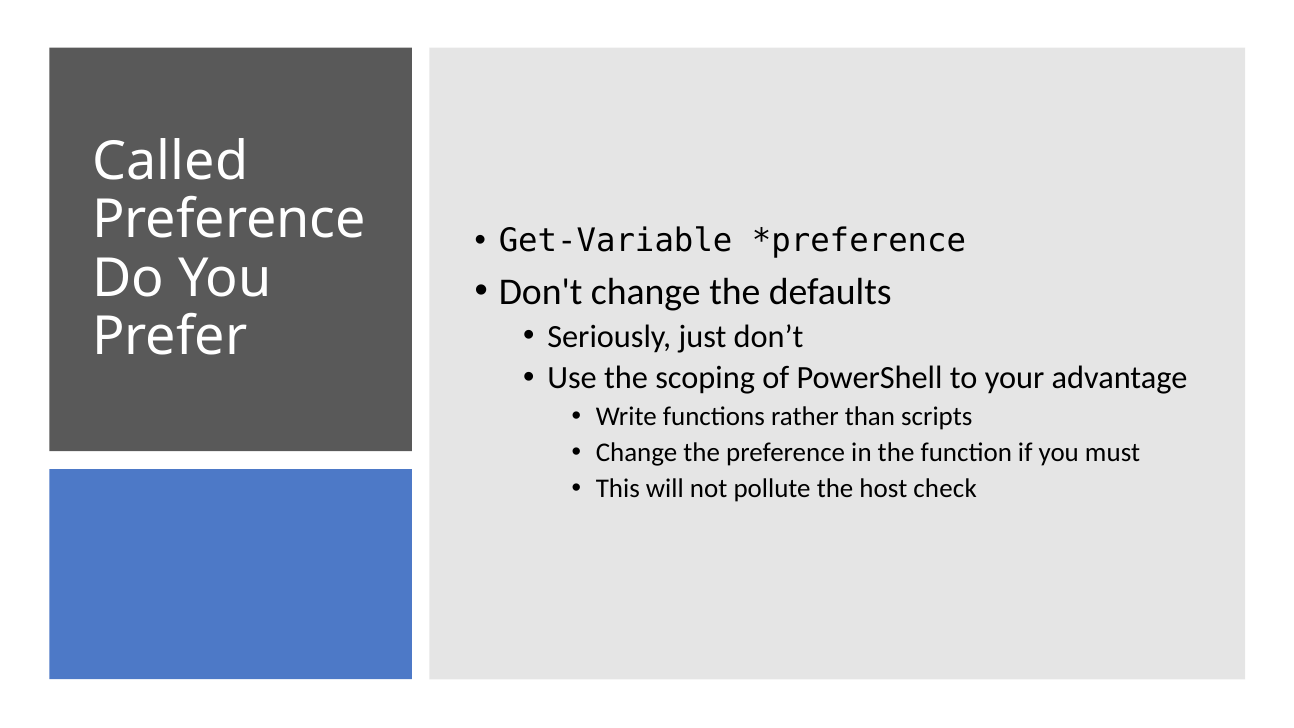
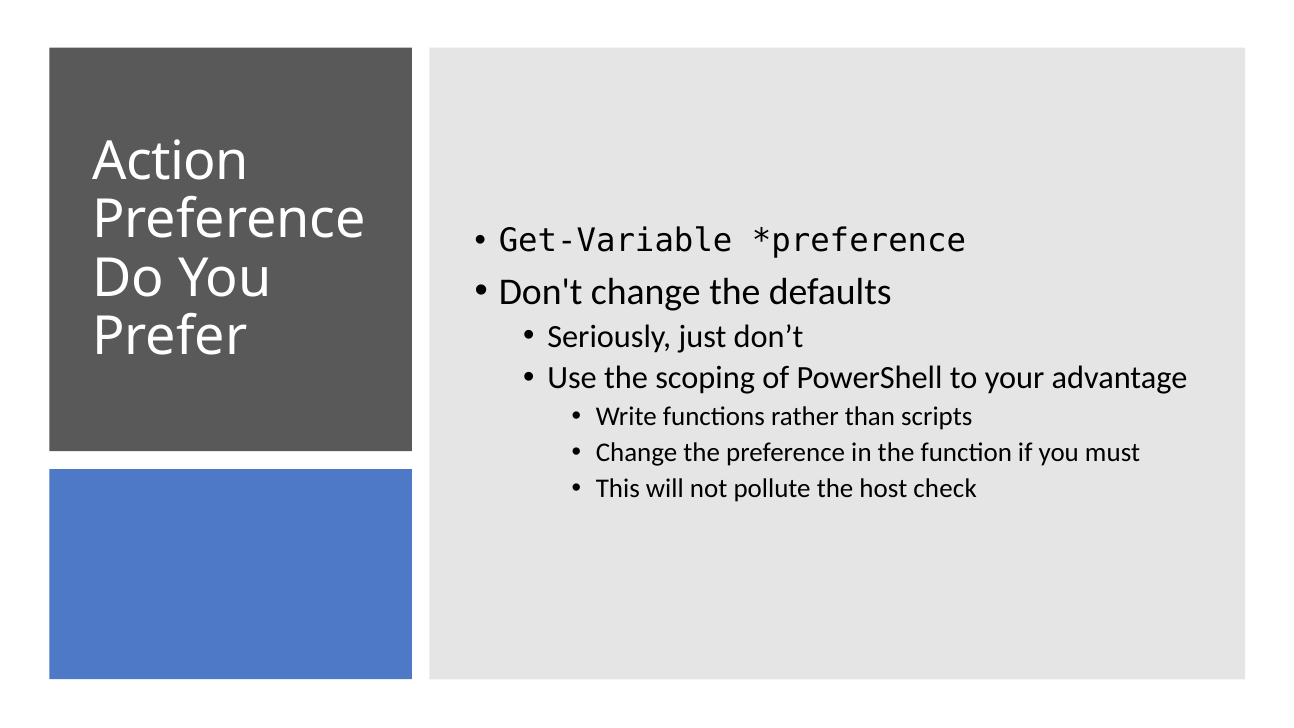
Called: Called -> Action
